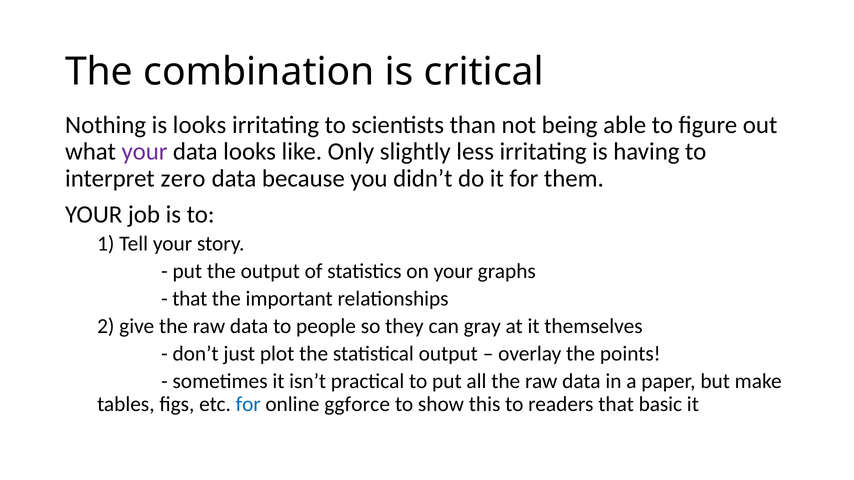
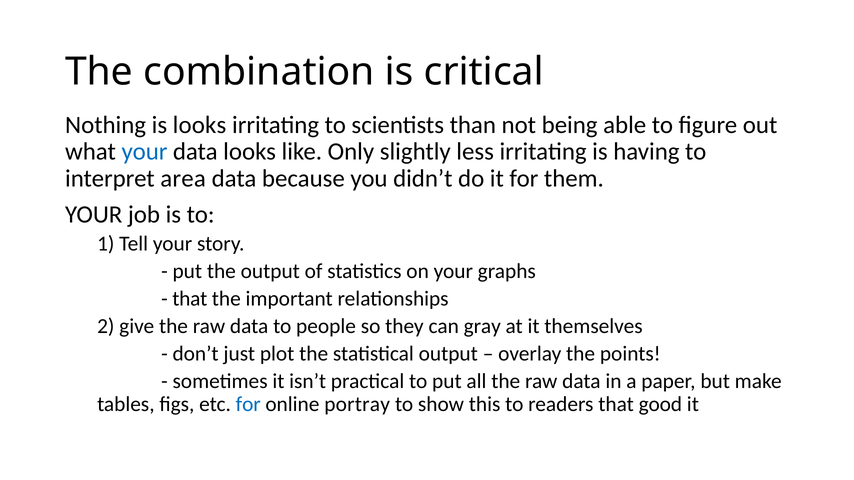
your at (145, 152) colour: purple -> blue
zero: zero -> area
ggforce: ggforce -> portray
basic: basic -> good
